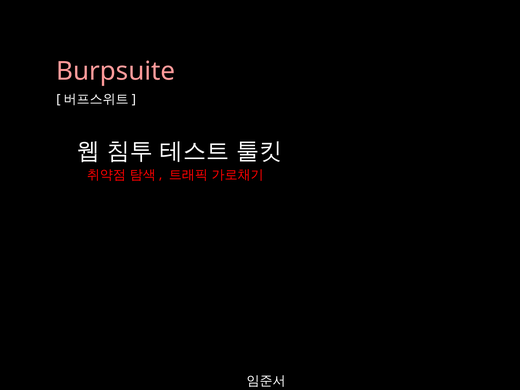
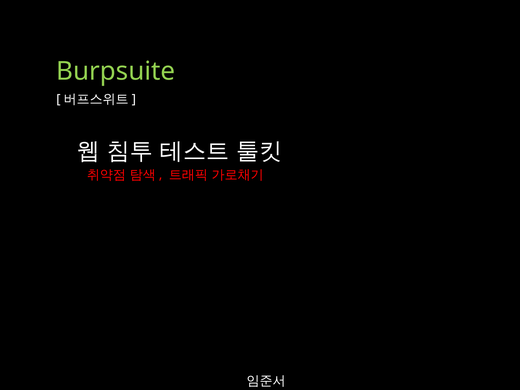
Burpsuite colour: pink -> light green
